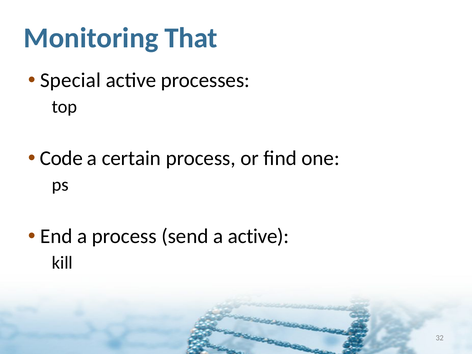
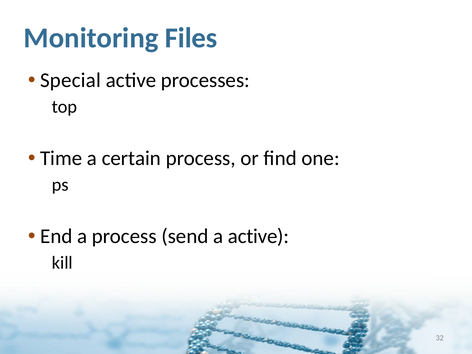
That: That -> Files
Code: Code -> Time
